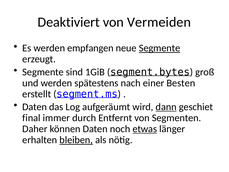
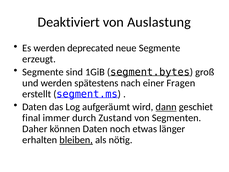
Vermeiden: Vermeiden -> Auslastung
empfangen: empfangen -> deprecated
Segmente at (160, 48) underline: present -> none
Besten: Besten -> Fragen
Entfernt: Entfernt -> Zustand
etwas underline: present -> none
